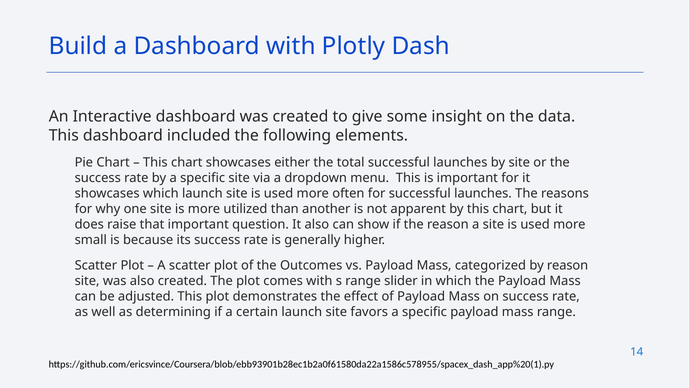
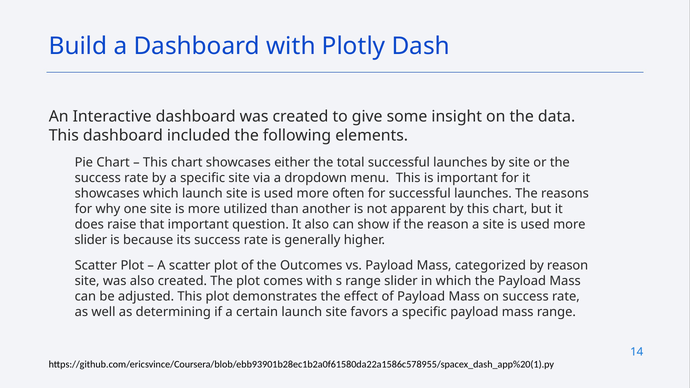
small at (91, 240): small -> slider
